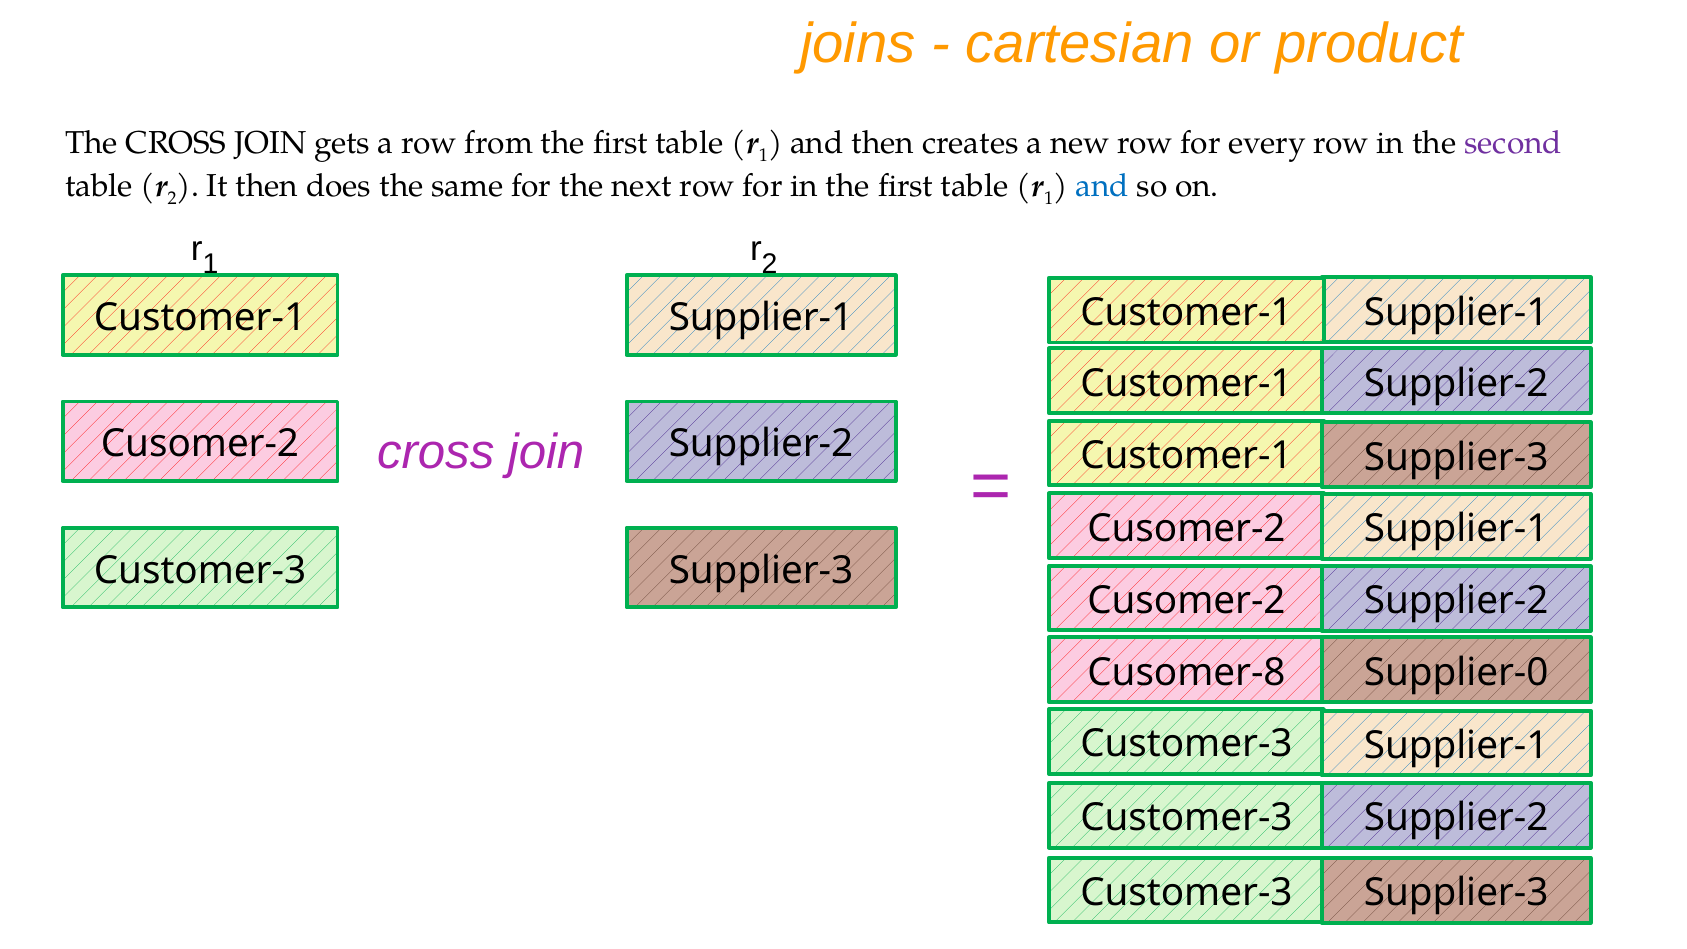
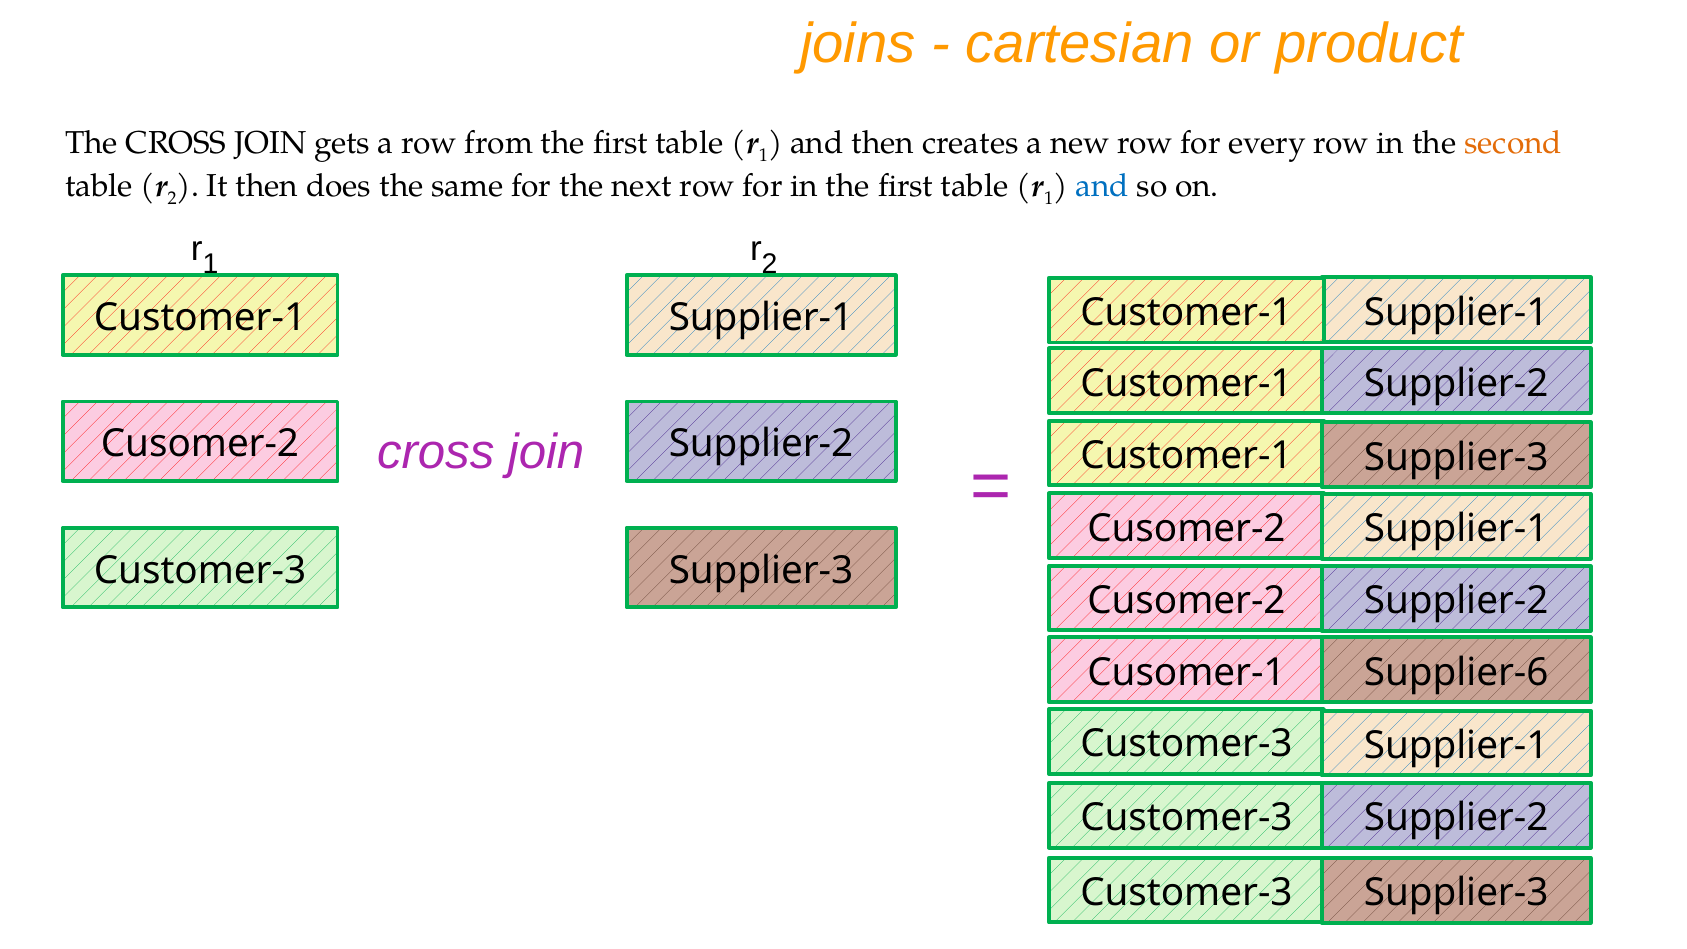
second colour: purple -> orange
Cusomer-8: Cusomer-8 -> Cusomer-1
Supplier-0: Supplier-0 -> Supplier-6
